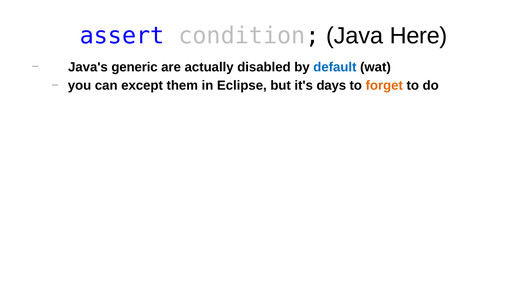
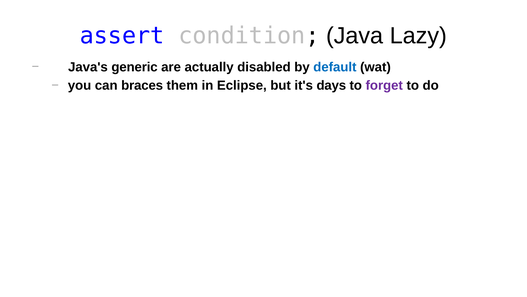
Here: Here -> Lazy
except: except -> braces
forget colour: orange -> purple
